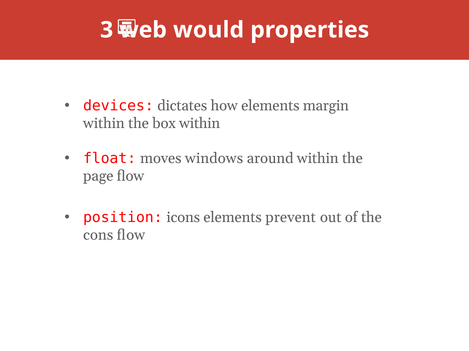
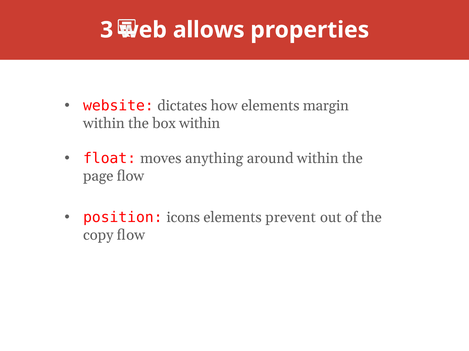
would: would -> allows
devices: devices -> website
windows: windows -> anything
cons: cons -> copy
